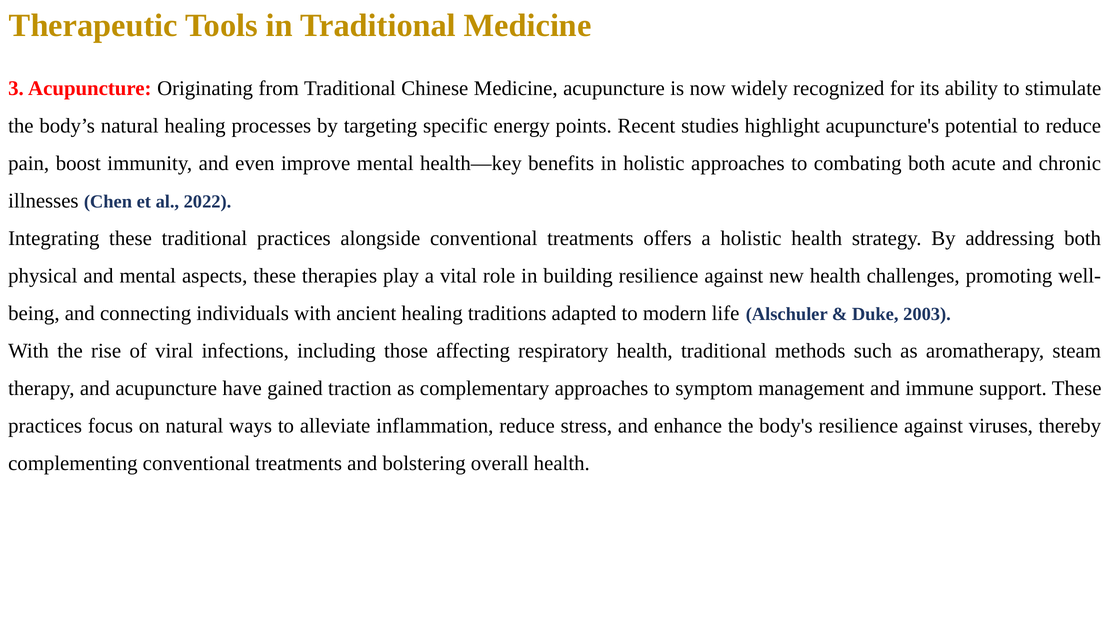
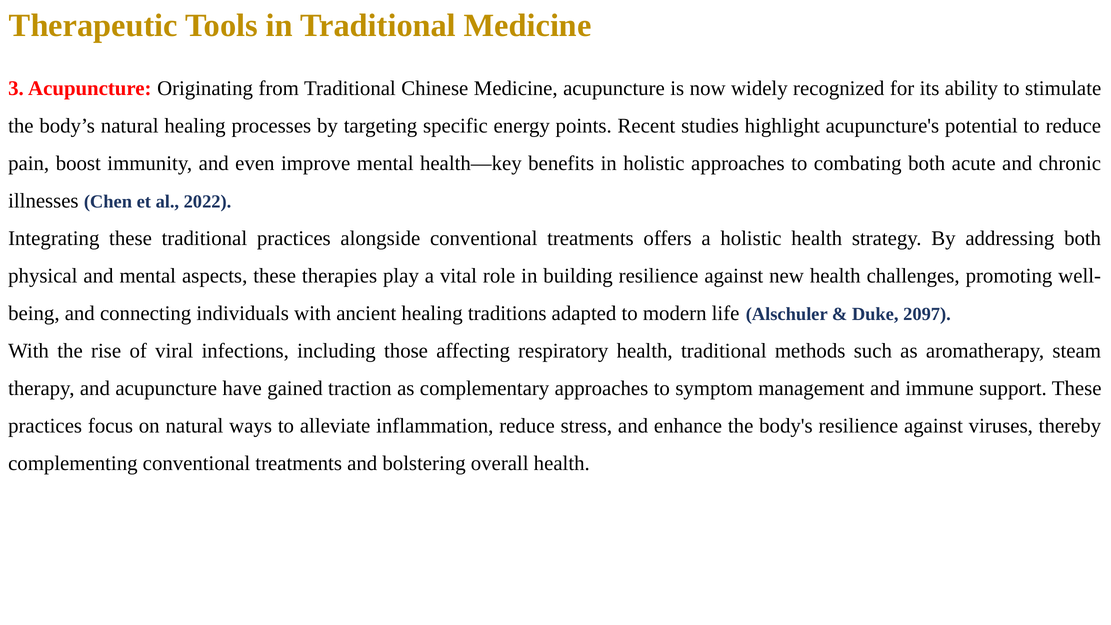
2003: 2003 -> 2097
